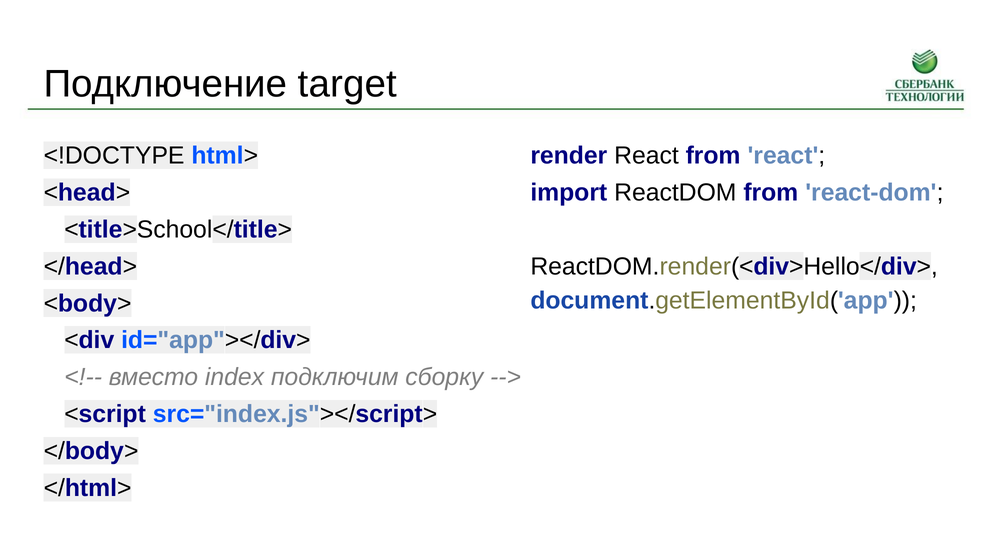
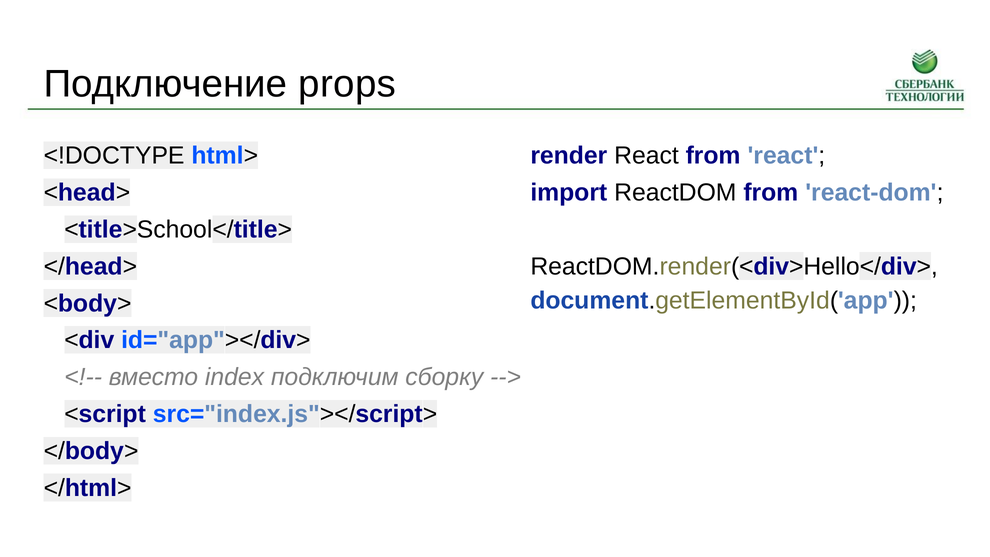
target: target -> props
